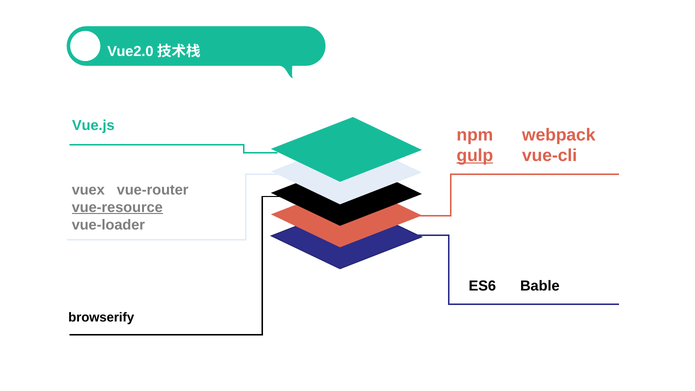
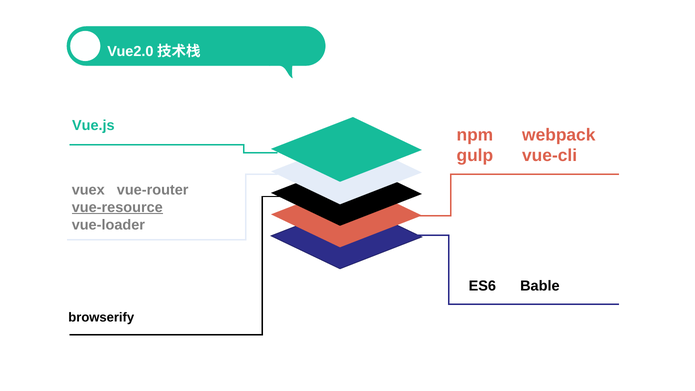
gulp underline: present -> none
